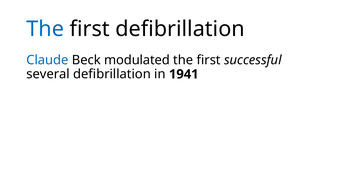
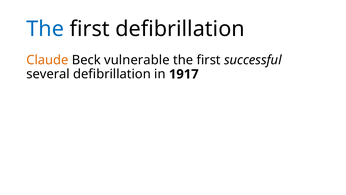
Claude colour: blue -> orange
modulated: modulated -> vulnerable
1941: 1941 -> 1917
